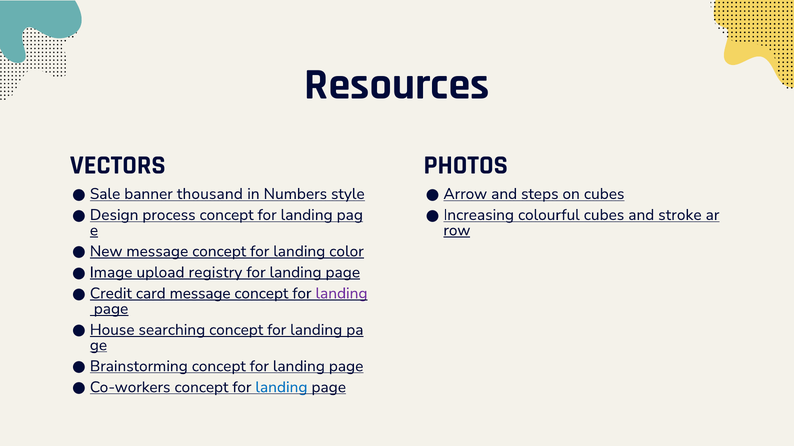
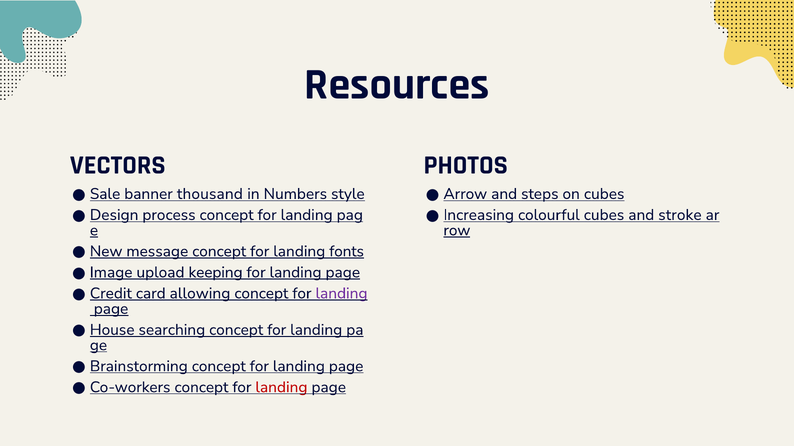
color: color -> fonts
registry: registry -> keeping
card message: message -> allowing
landing at (281, 388) colour: blue -> red
